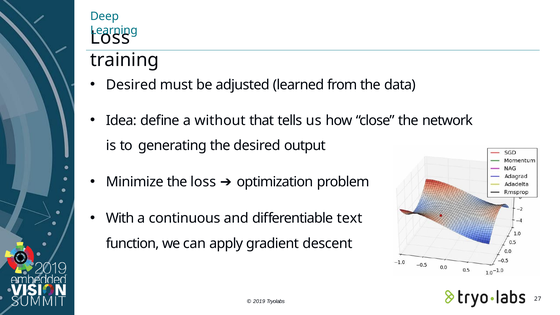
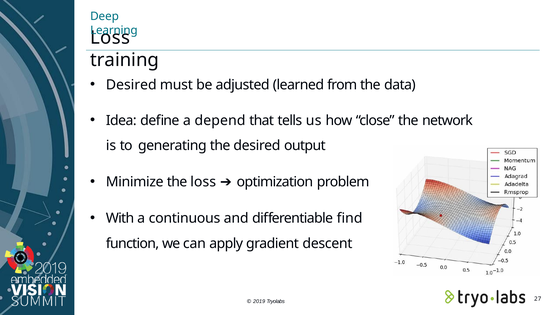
without: without -> depend
text: text -> find
